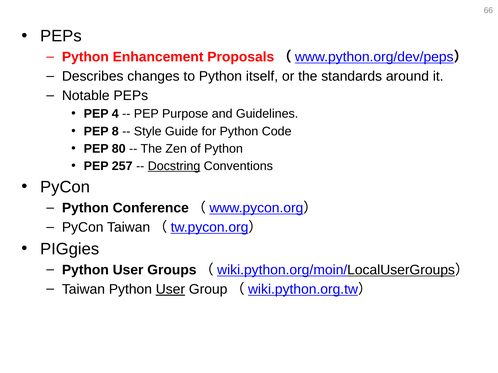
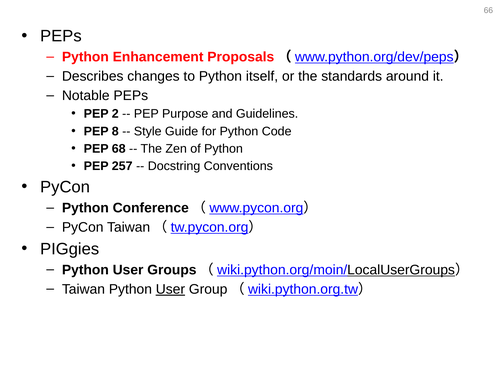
4: 4 -> 2
80: 80 -> 68
Docstring underline: present -> none
